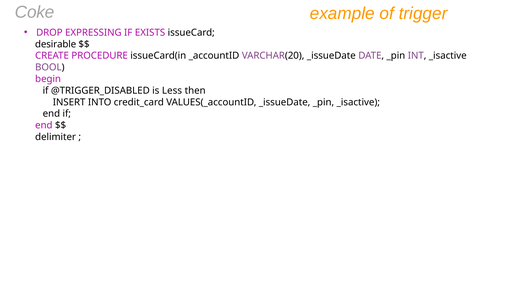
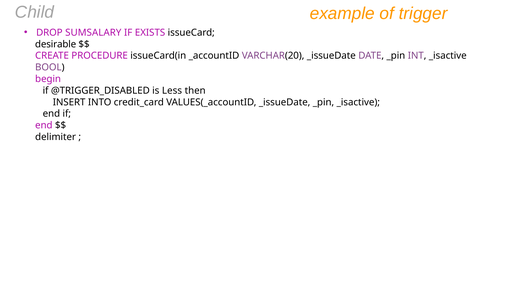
Coke: Coke -> Child
EXPRESSING: EXPRESSING -> SUMSALARY
